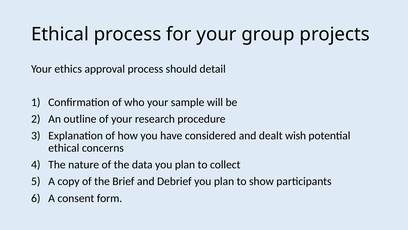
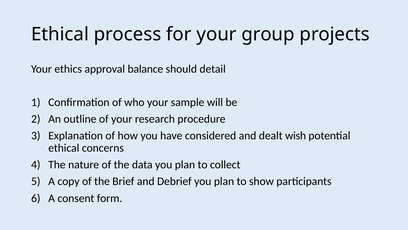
approval process: process -> balance
